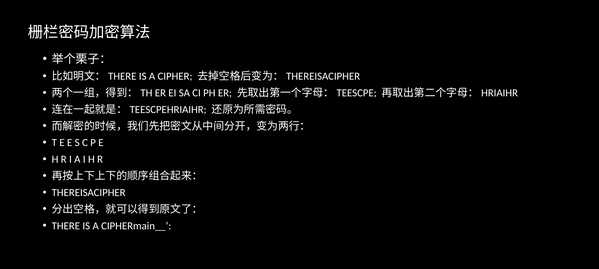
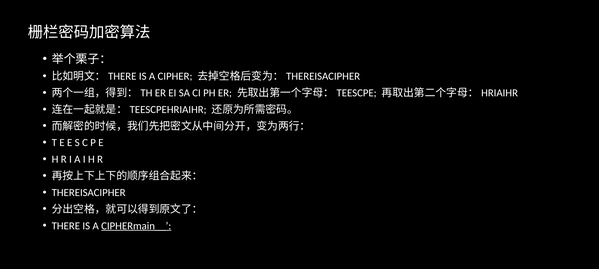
CIPHERmain__ underline: none -> present
